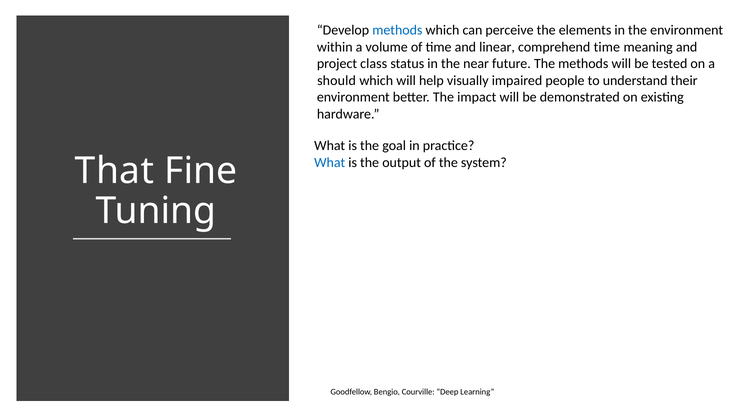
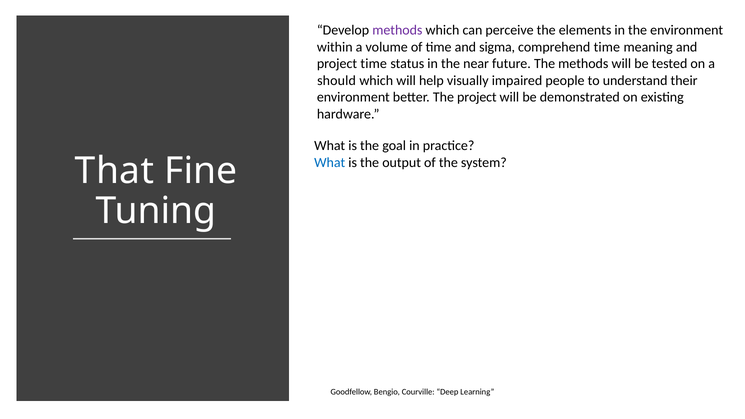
methods at (397, 30) colour: blue -> purple
linear: linear -> sigma
project class: class -> time
The impact: impact -> project
